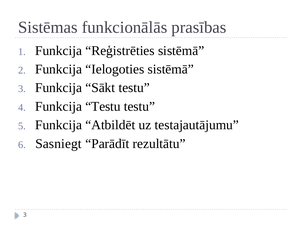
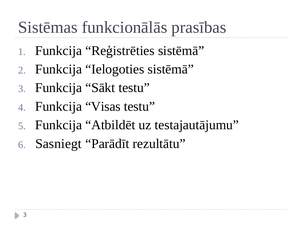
Funkcija Testu: Testu -> Visas
